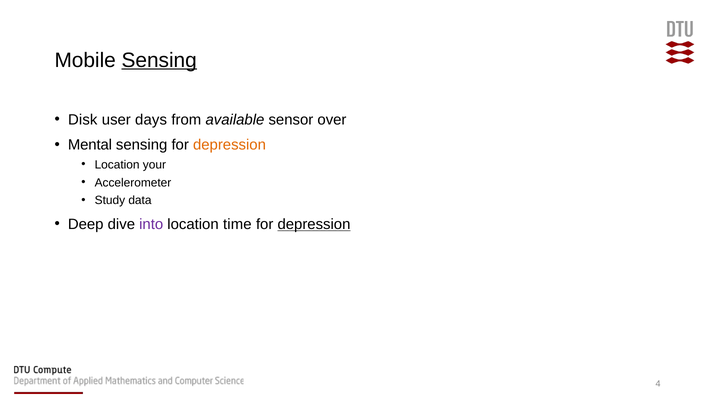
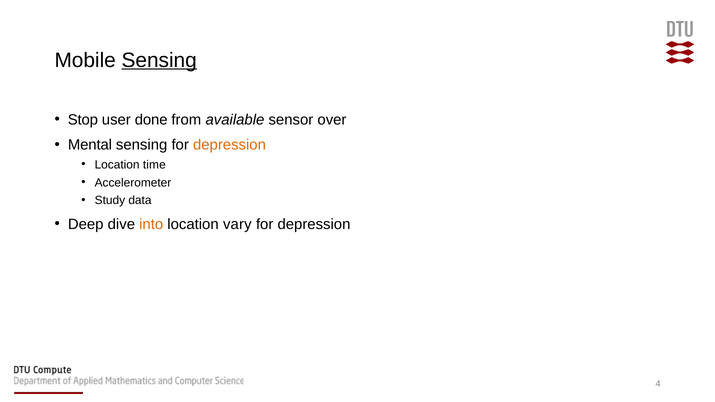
Disk: Disk -> Stop
days: days -> done
your: your -> time
into colour: purple -> orange
time: time -> vary
depression at (314, 224) underline: present -> none
